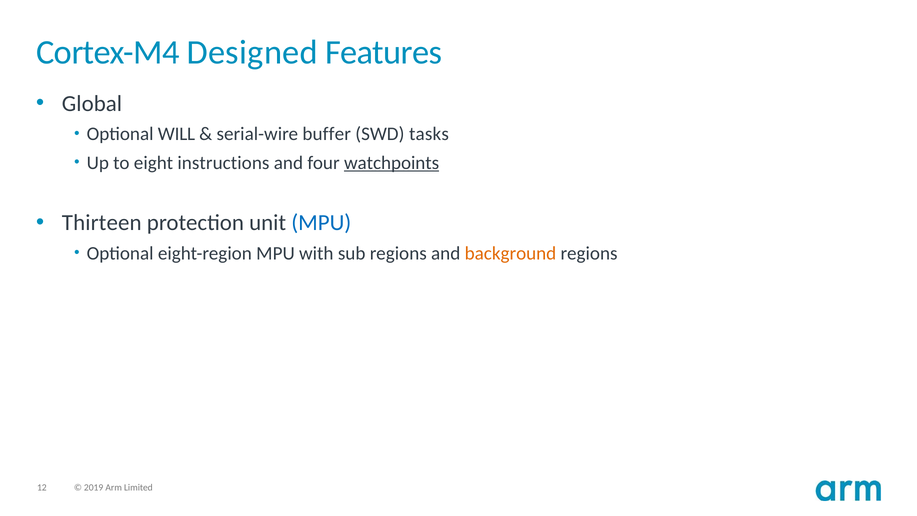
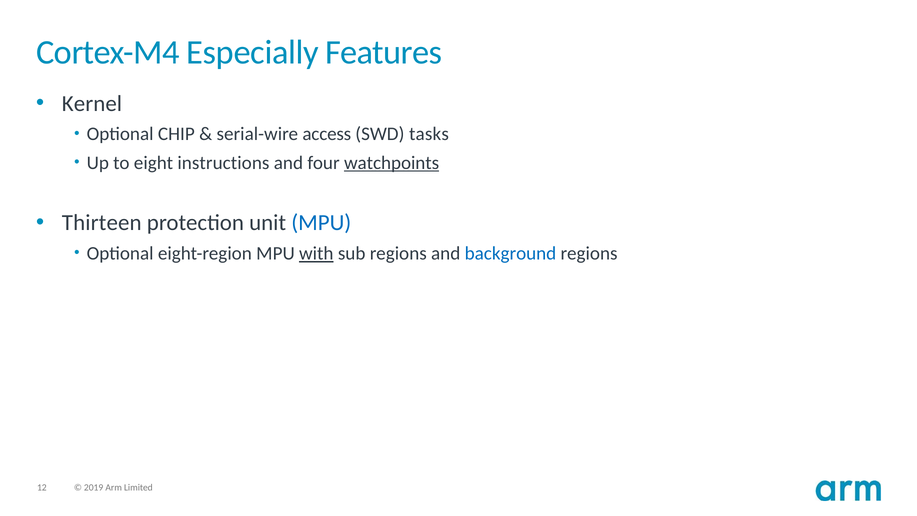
Designed: Designed -> Especially
Global: Global -> Kernel
WILL: WILL -> CHIP
buffer: buffer -> access
with underline: none -> present
background colour: orange -> blue
